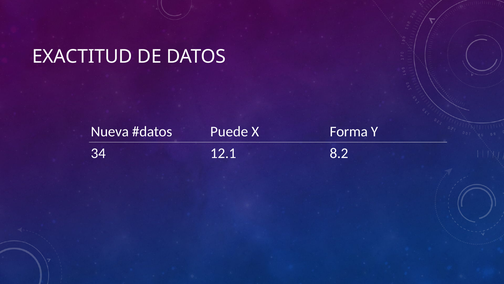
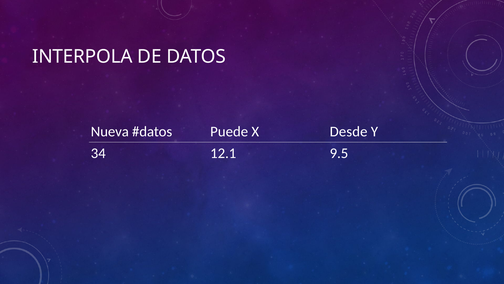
EXACTITUD: EXACTITUD -> INTERPOLA
Forma: Forma -> Desde
8.2: 8.2 -> 9.5
